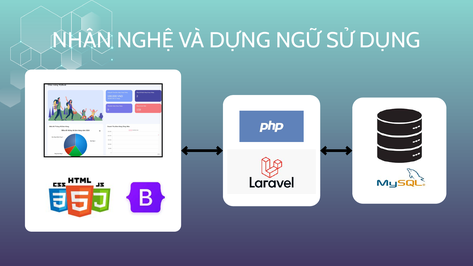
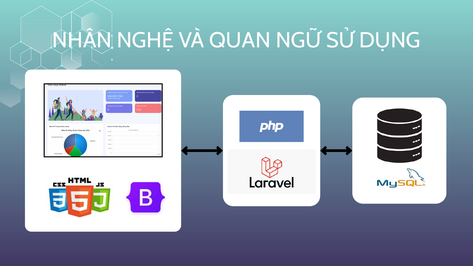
DỰNG: DỰNG -> QUAN
